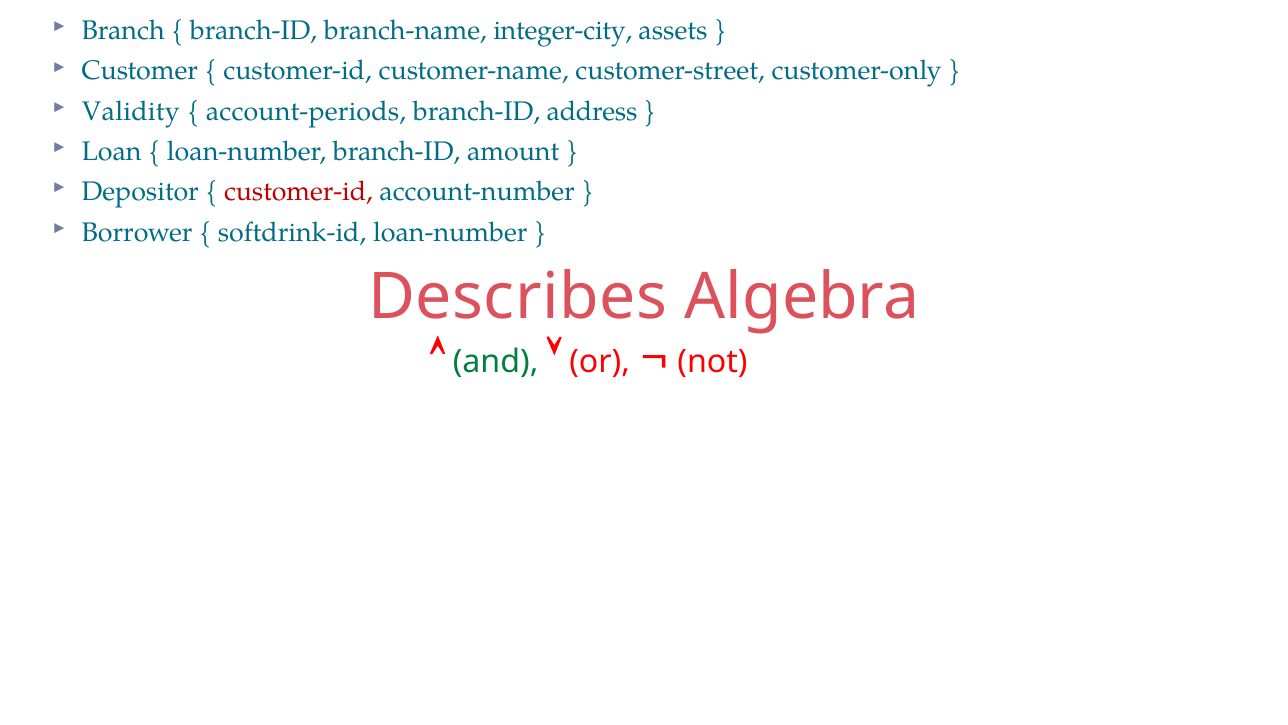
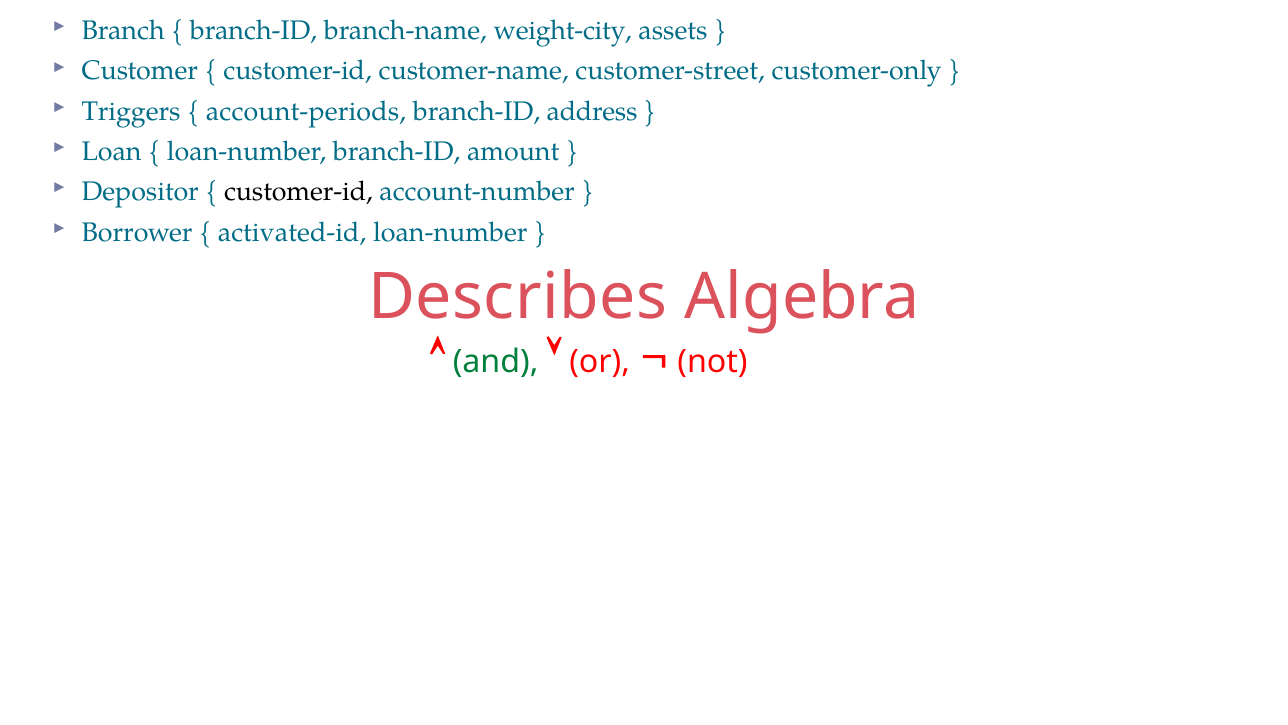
integer-city: integer-city -> weight-city
Validity: Validity -> Triggers
customer-id at (298, 192) colour: red -> black
softdrink-id: softdrink-id -> activated-id
